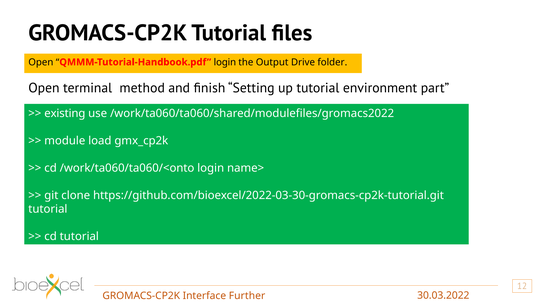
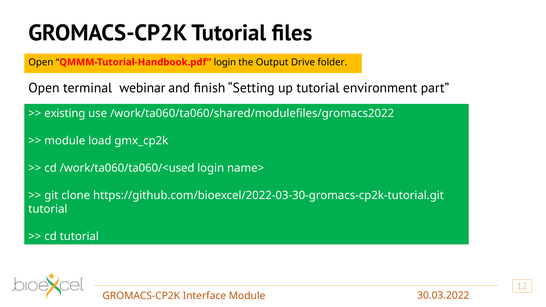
method: method -> webinar
/work/ta060/ta060/<onto: /work/ta060/ta060/<onto -> /work/ta060/ta060/<used
Further at (247, 296): Further -> Module
